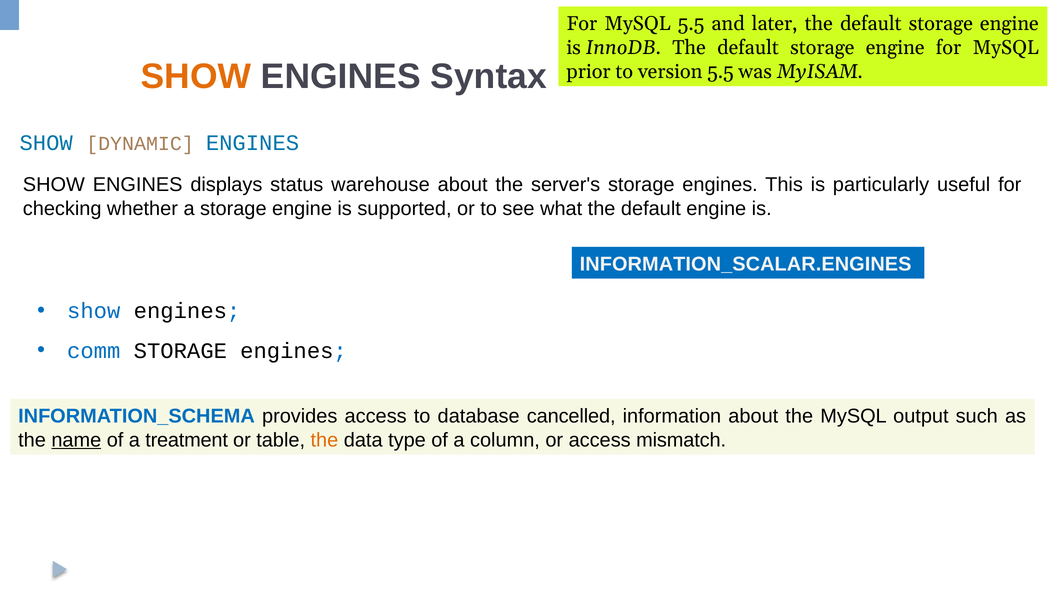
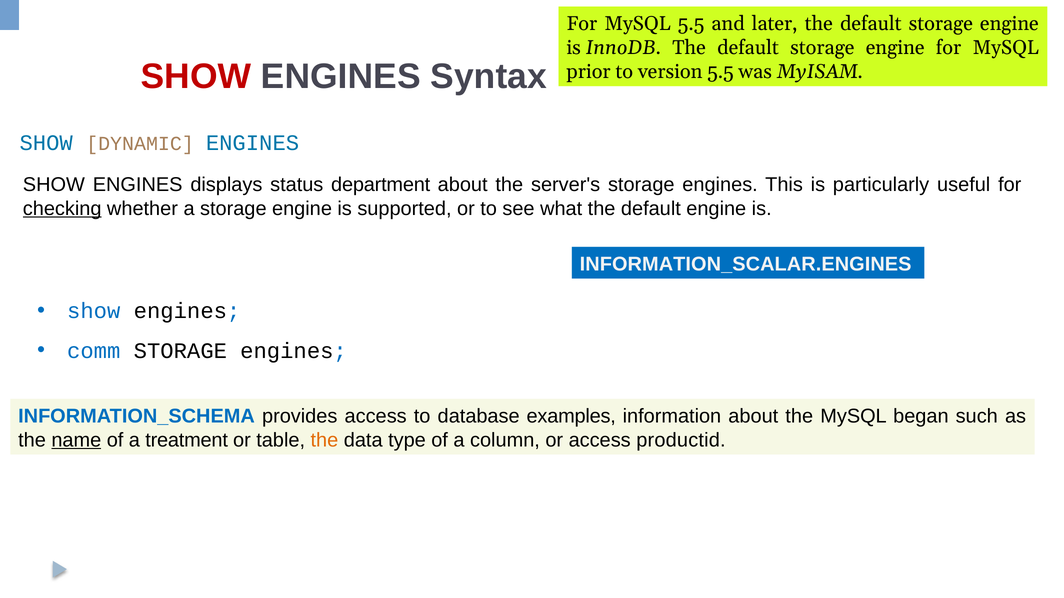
SHOW at (196, 76) colour: orange -> red
warehouse: warehouse -> department
checking underline: none -> present
cancelled: cancelled -> examples
output: output -> began
mismatch: mismatch -> productid
